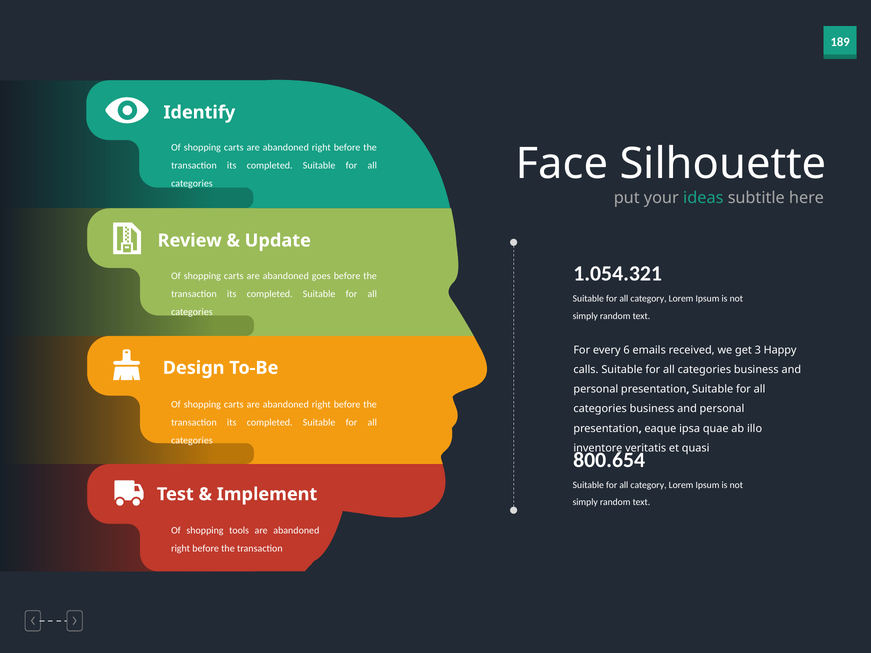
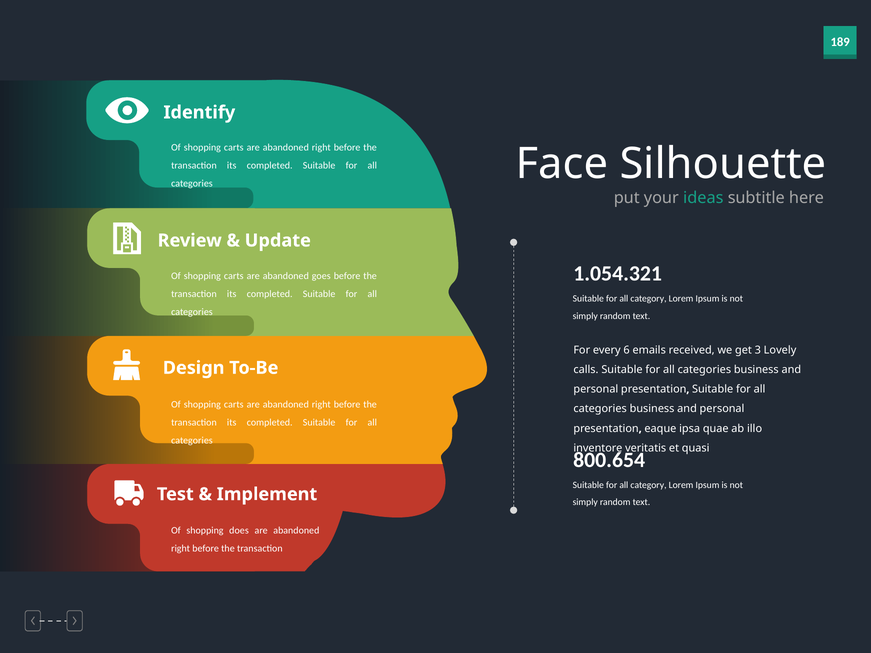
Happy: Happy -> Lovely
tools: tools -> does
